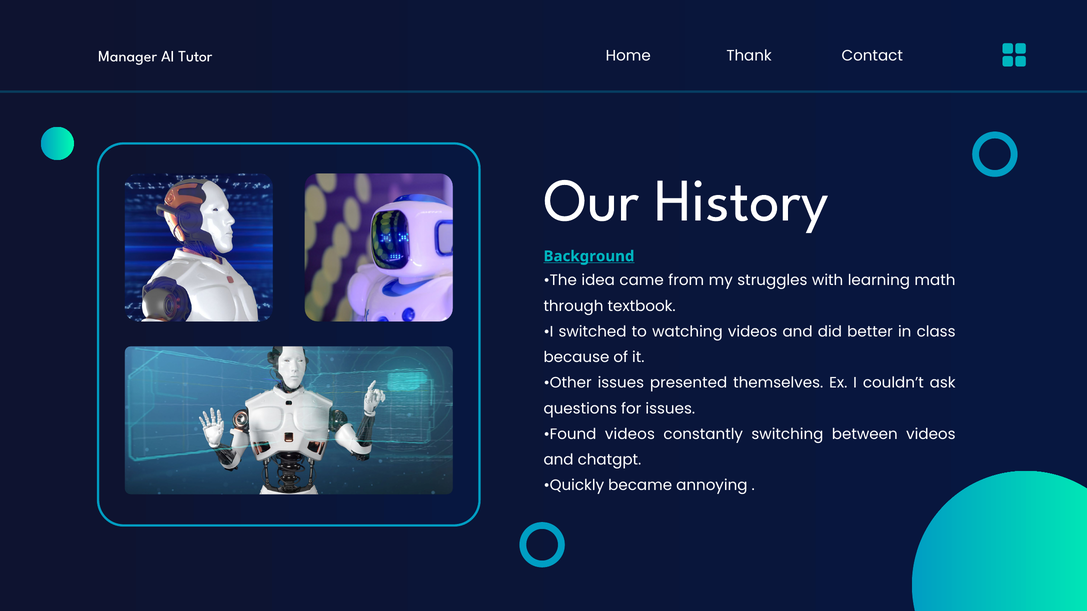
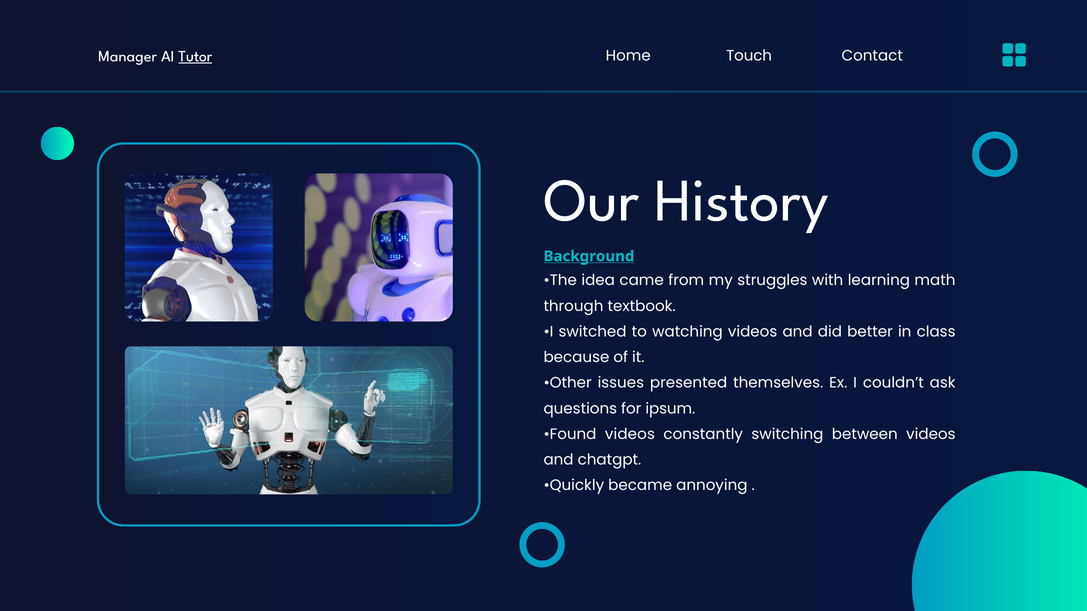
Tutor underline: none -> present
Thank: Thank -> Touch
for issues: issues -> ipsum
